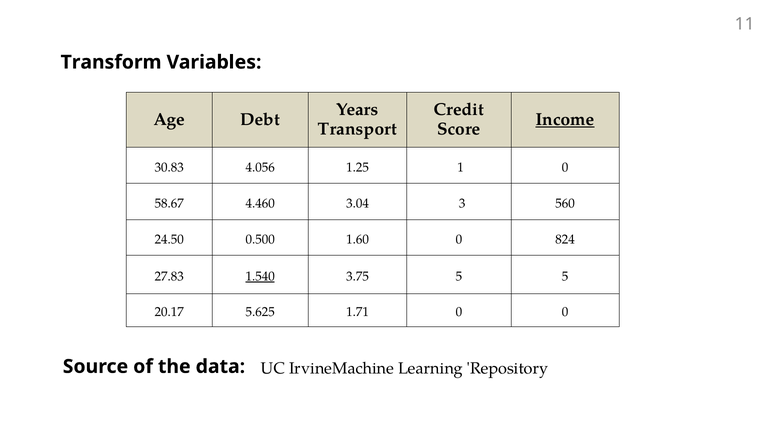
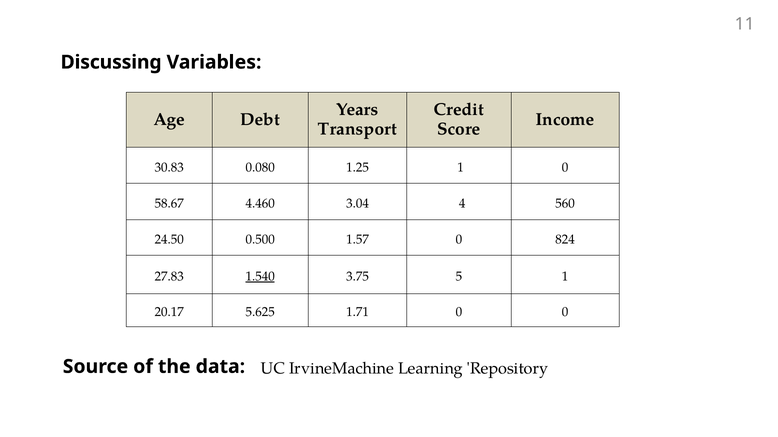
Transform: Transform -> Discussing
Income underline: present -> none
4.056: 4.056 -> 0.080
3: 3 -> 4
1.60: 1.60 -> 1.57
5 5: 5 -> 1
